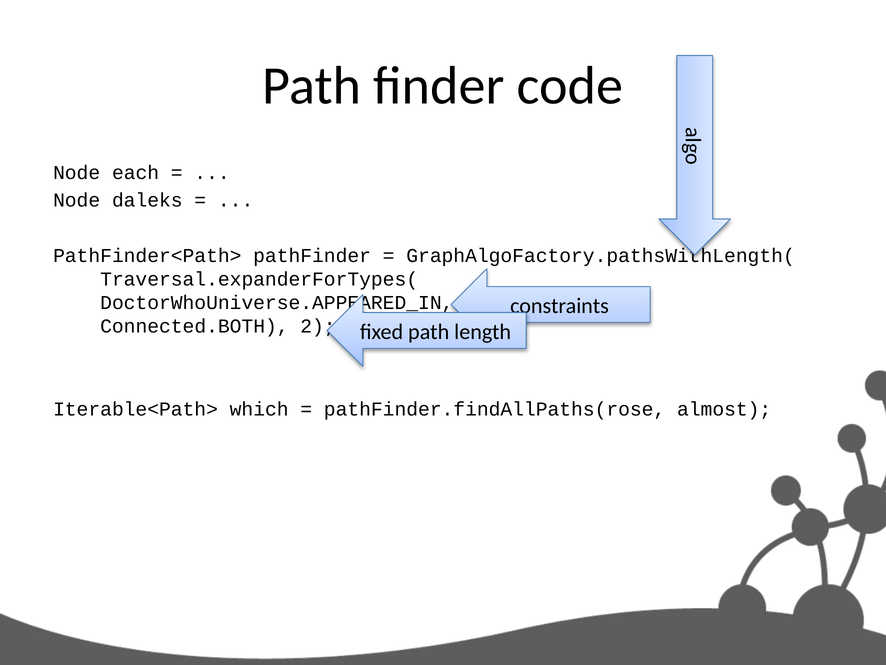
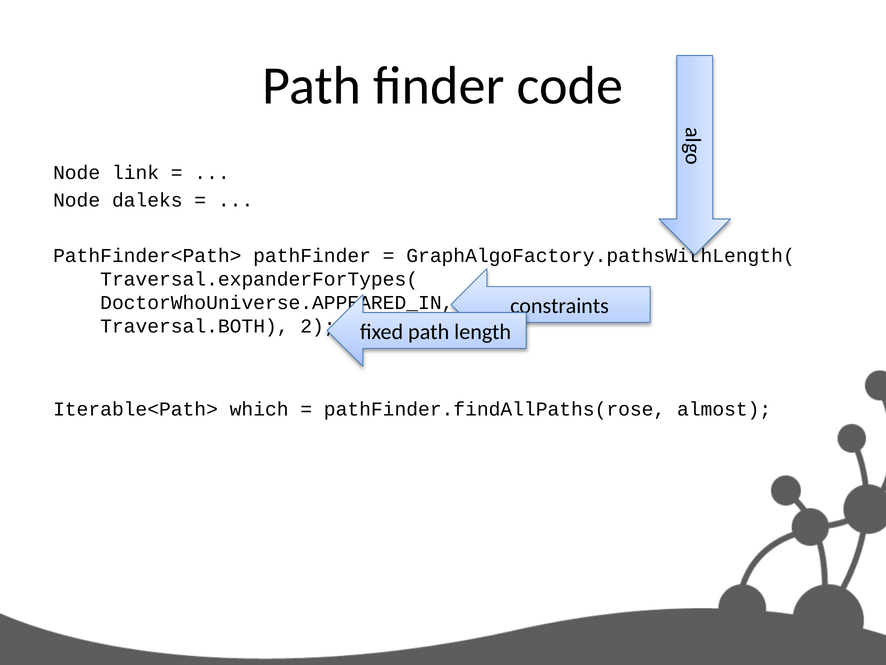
each: each -> link
Connected.BOTH: Connected.BOTH -> Traversal.BOTH
